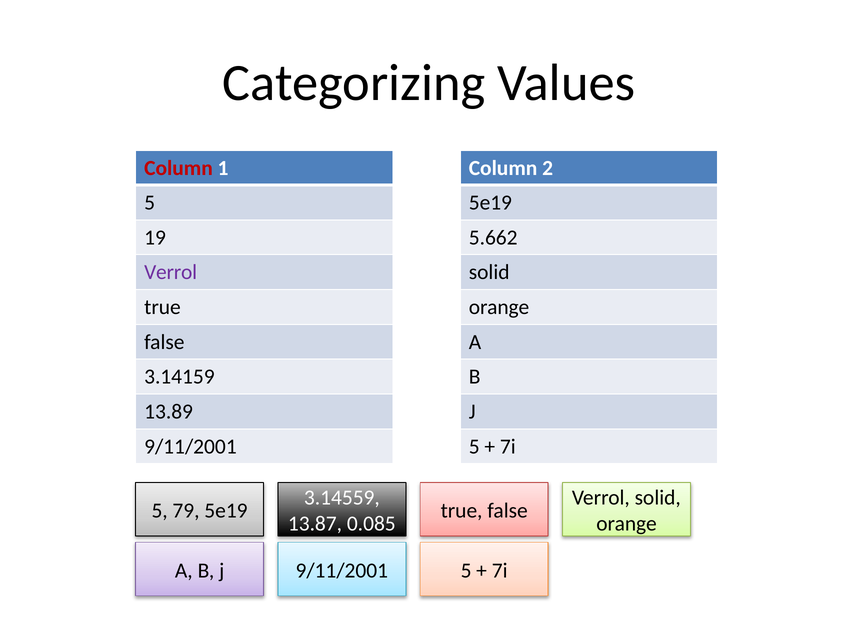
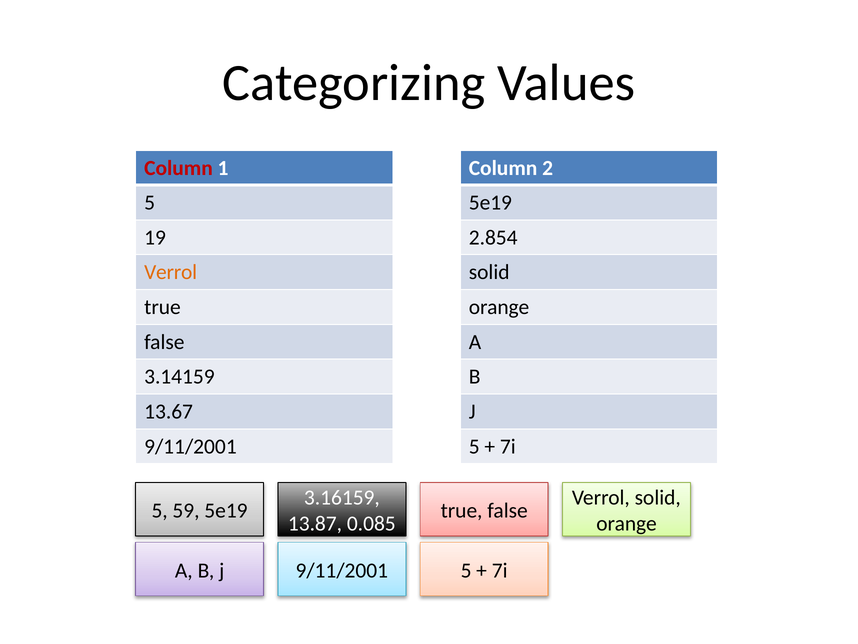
5.662: 5.662 -> 2.854
Verrol at (171, 272) colour: purple -> orange
13.89: 13.89 -> 13.67
3.14559: 3.14559 -> 3.16159
79: 79 -> 59
